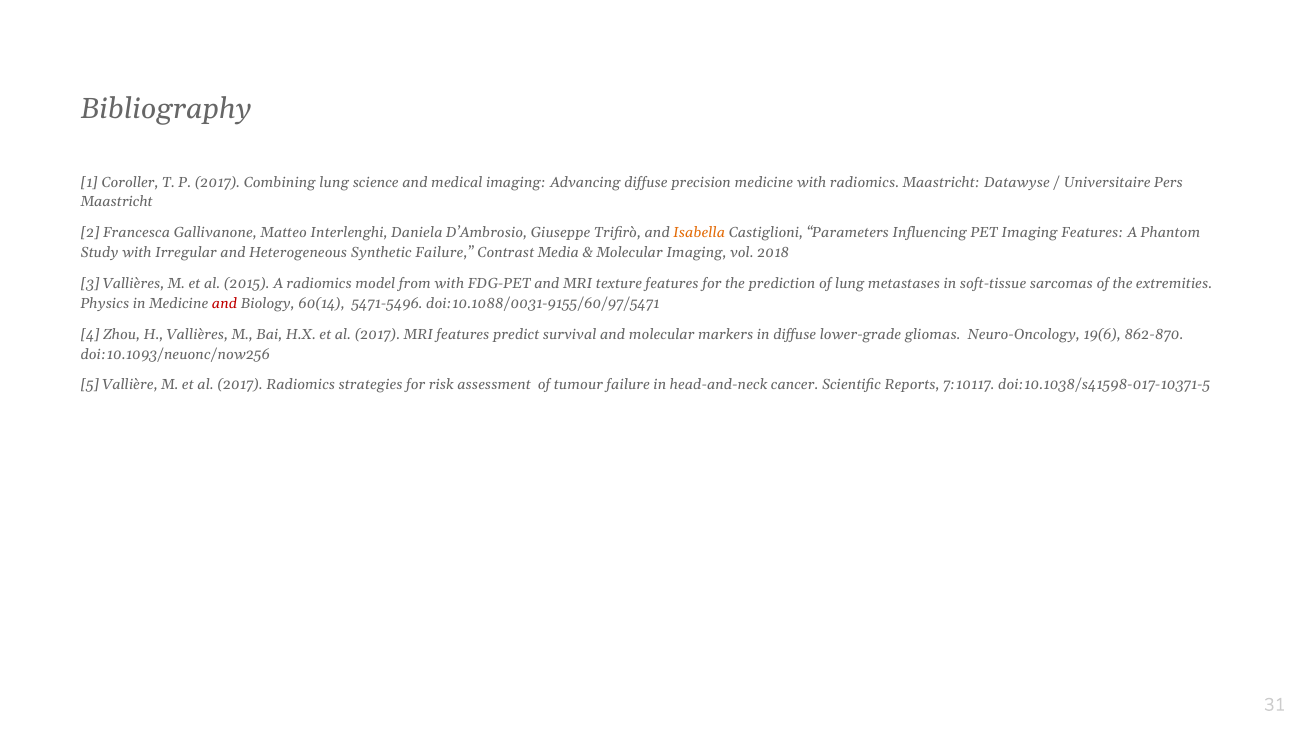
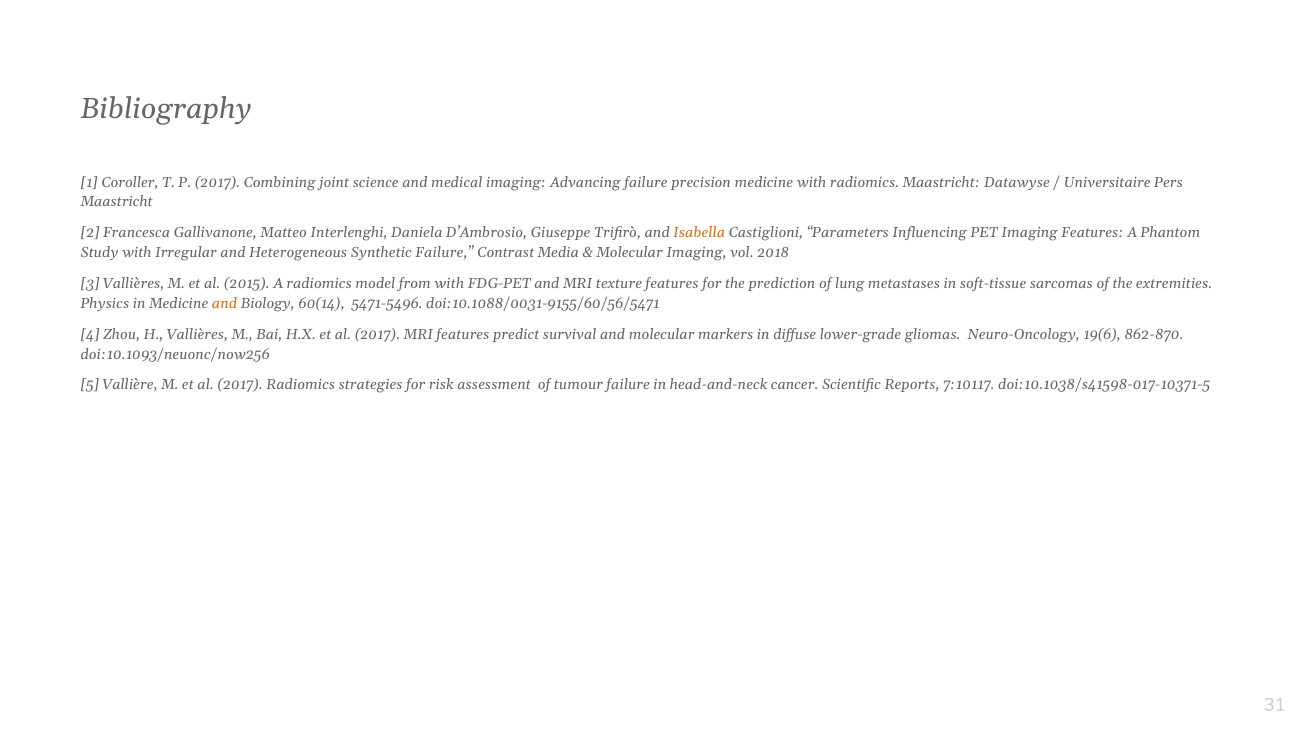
Combining lung: lung -> joint
Advancing diffuse: diffuse -> failure
and at (225, 304) colour: red -> orange
doi:10.1088/0031-9155/60/97/5471: doi:10.1088/0031-9155/60/97/5471 -> doi:10.1088/0031-9155/60/56/5471
